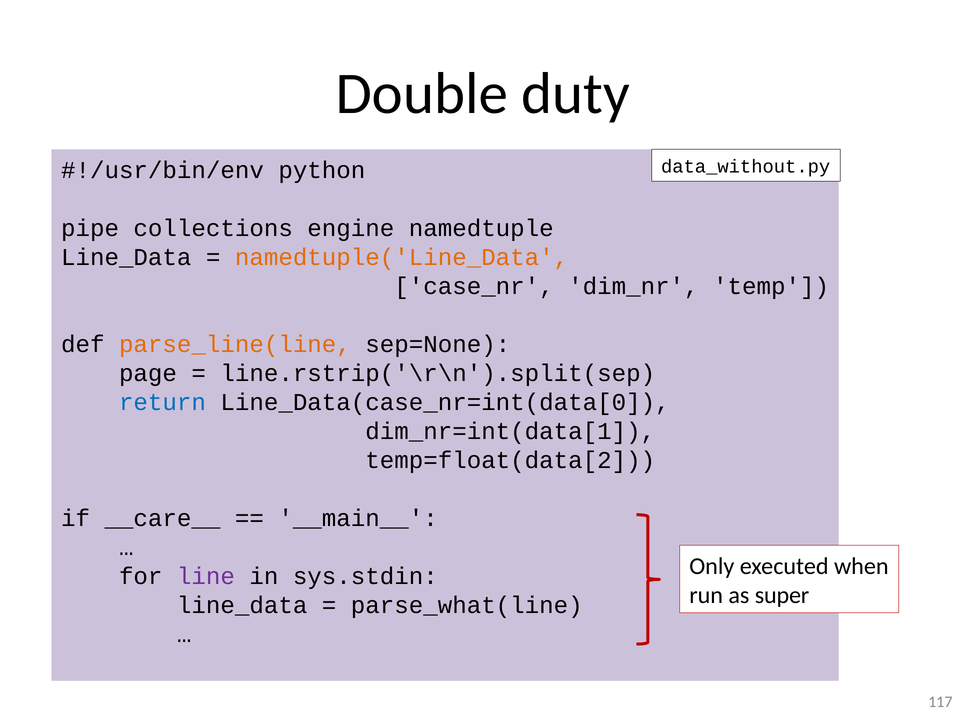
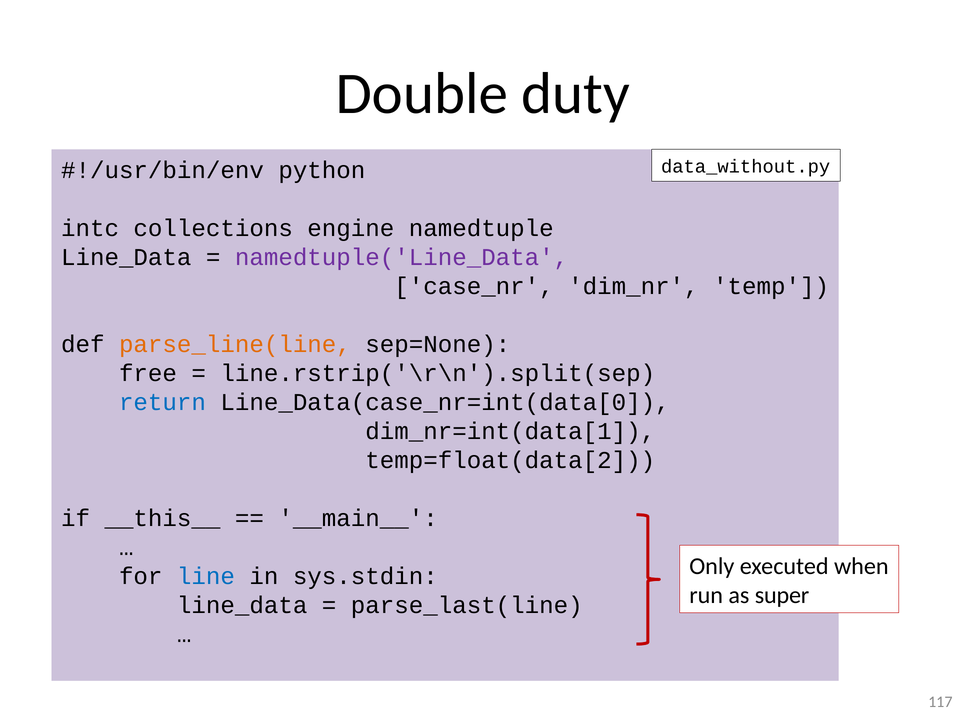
pipe: pipe -> intc
namedtuple('Line_Data colour: orange -> purple
page: page -> free
__care__: __care__ -> __this__
line colour: purple -> blue
parse_what(line: parse_what(line -> parse_last(line
